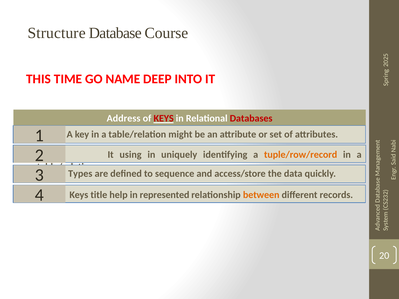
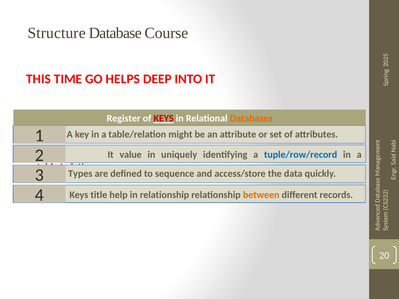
NAME: NAME -> HELPS
Address: Address -> Register
Databases colour: red -> orange
using: using -> value
tuple/row/record colour: orange -> blue
in represented: represented -> relationship
